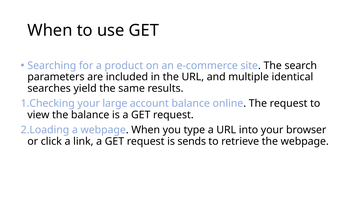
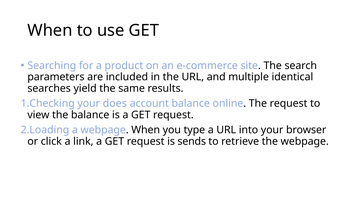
large: large -> does
